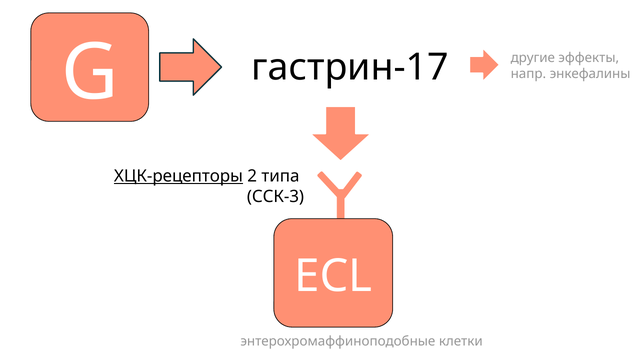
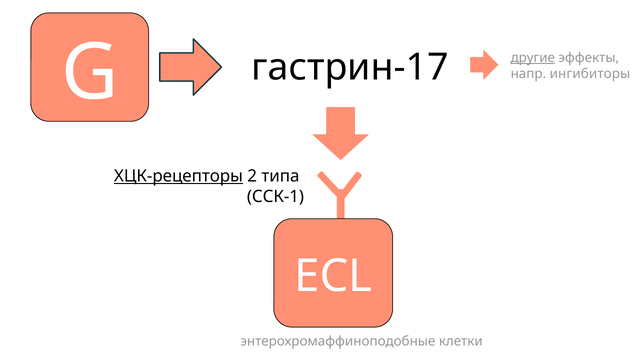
другие underline: none -> present
энкефалины: энкефалины -> ингибиторы
ССК-3: ССК-3 -> ССК-1
